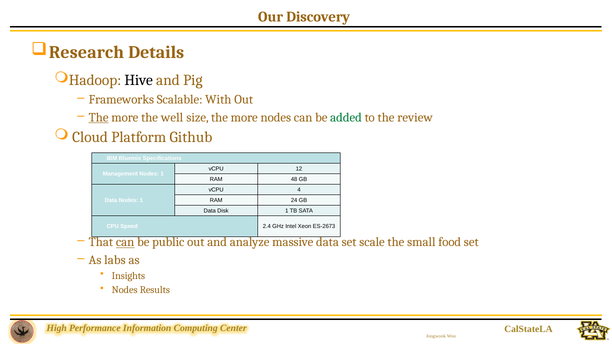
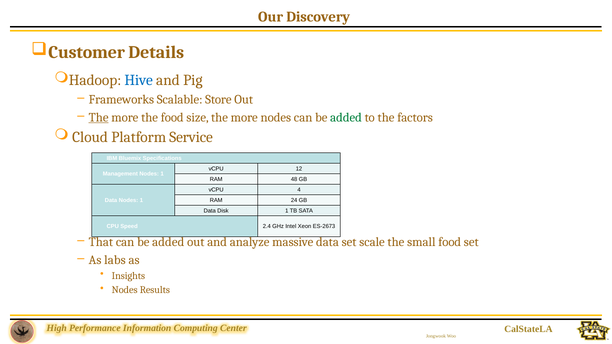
Research: Research -> Customer
Hive colour: black -> blue
With: With -> Store
the well: well -> food
review: review -> factors
Github: Github -> Service
can at (125, 242) underline: present -> none
public at (168, 242): public -> added
